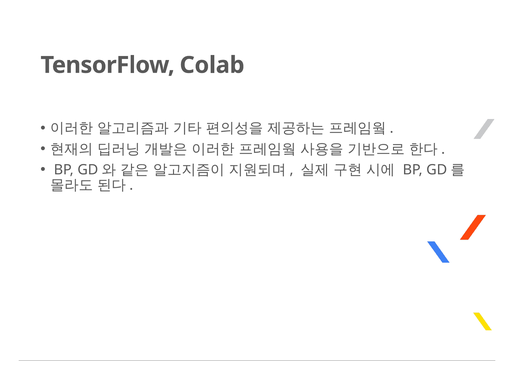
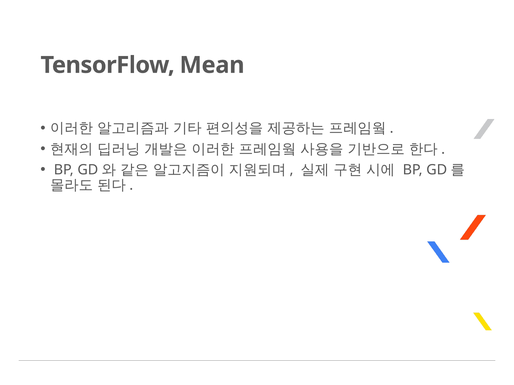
Colab: Colab -> Mean
